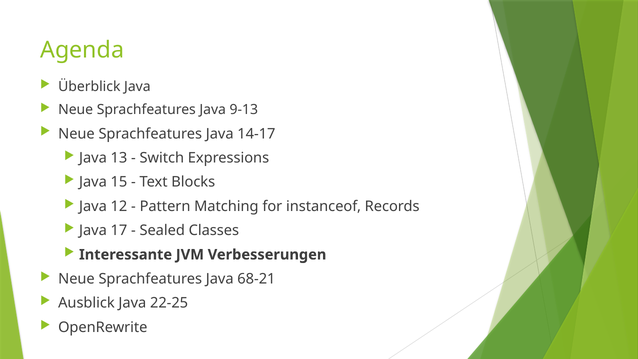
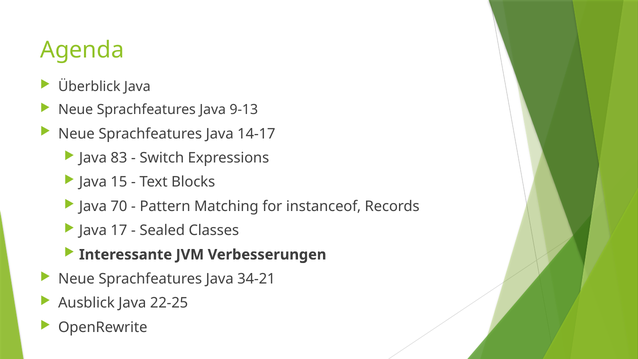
13: 13 -> 83
12: 12 -> 70
68-21: 68-21 -> 34-21
